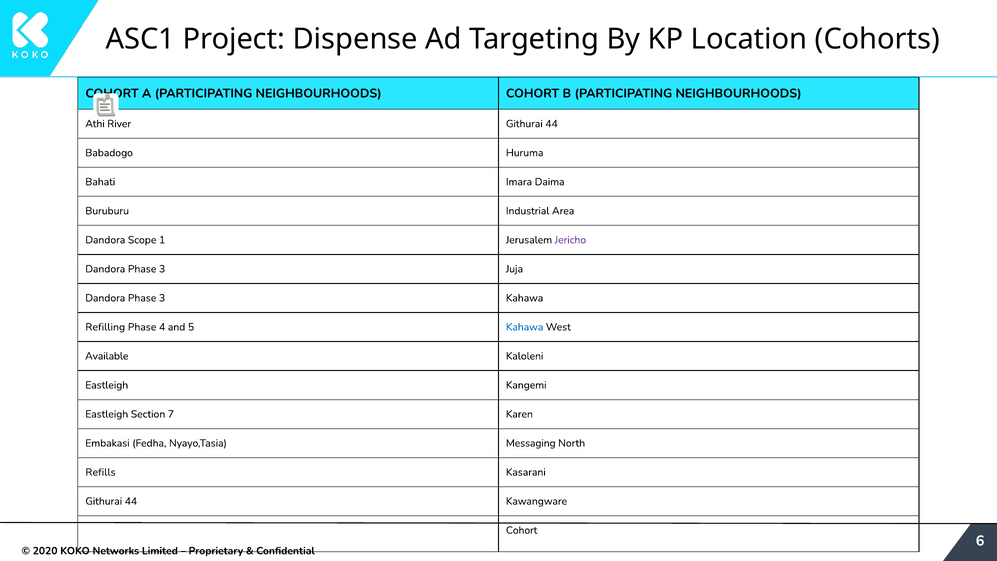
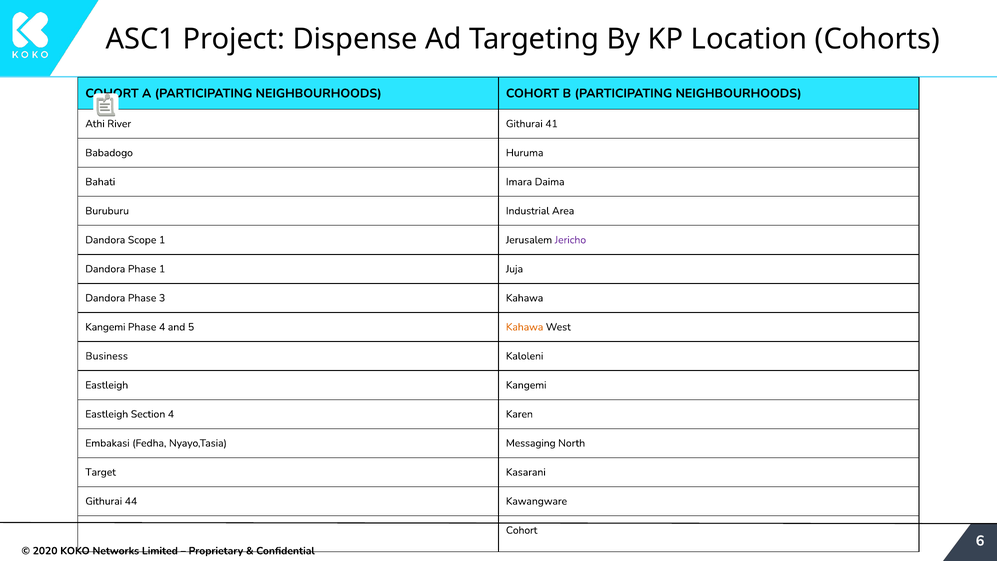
River Githurai 44: 44 -> 41
3 at (162, 269): 3 -> 1
Refilling at (105, 327): Refilling -> Kangemi
Kahawa at (525, 327) colour: blue -> orange
Available: Available -> Business
Section 7: 7 -> 4
Refills: Refills -> Target
